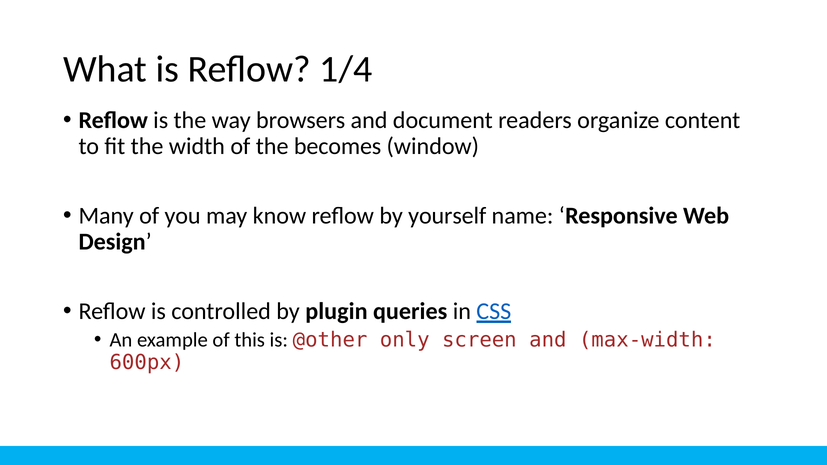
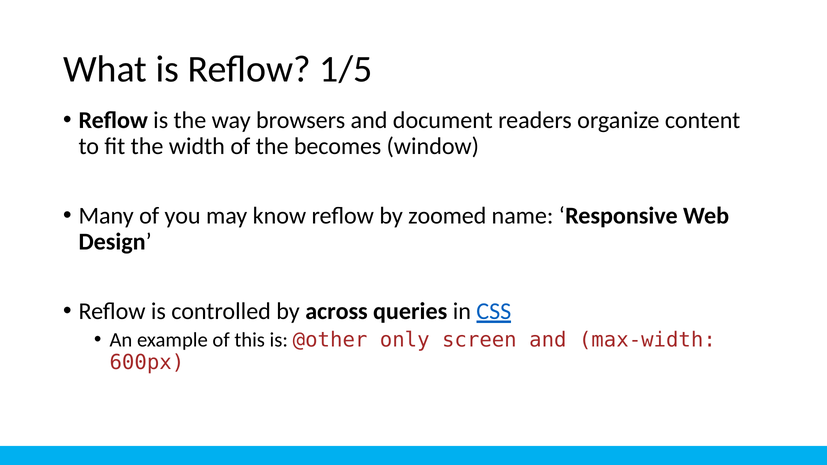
1/4: 1/4 -> 1/5
yourself: yourself -> zoomed
plugin: plugin -> across
